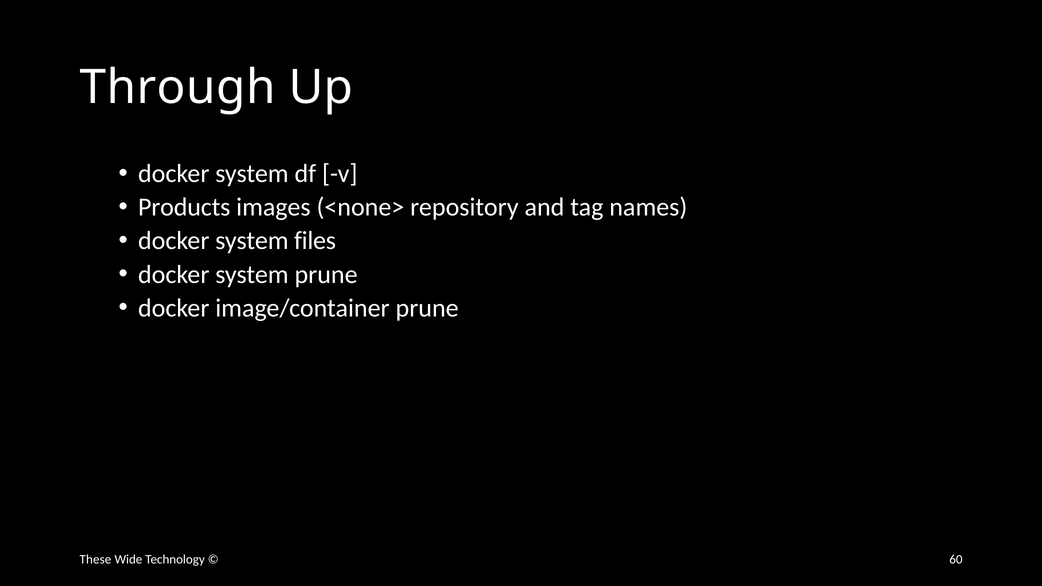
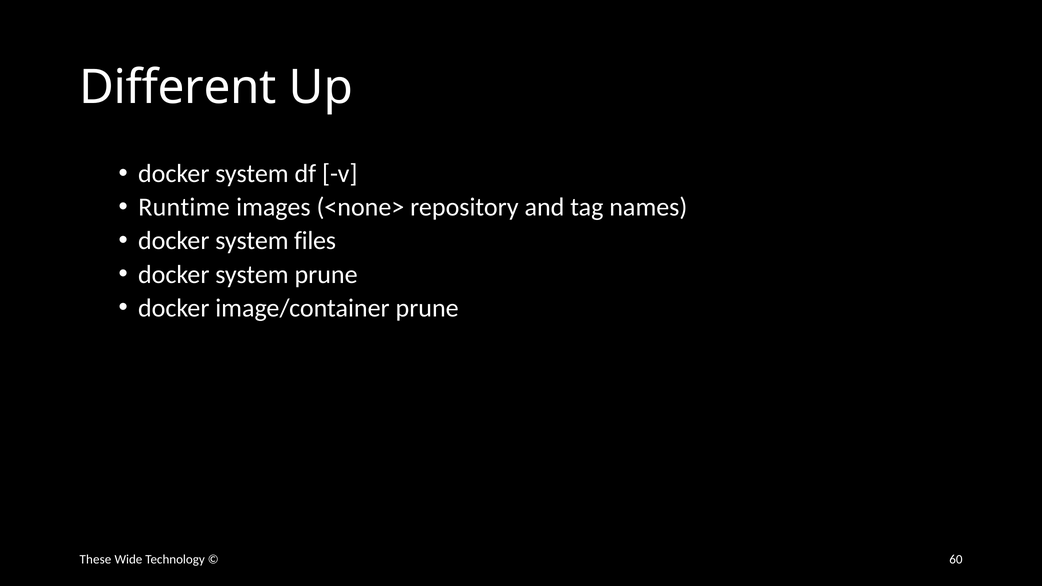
Through: Through -> Different
Products: Products -> Runtime
